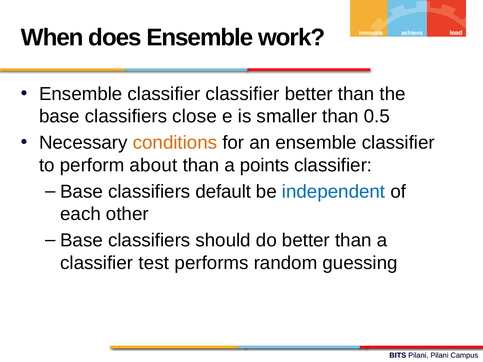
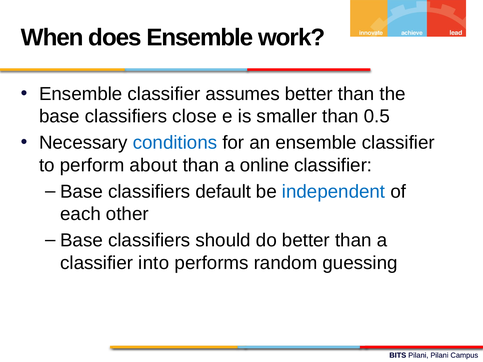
classifier classifier: classifier -> assumes
conditions colour: orange -> blue
points: points -> online
test: test -> into
